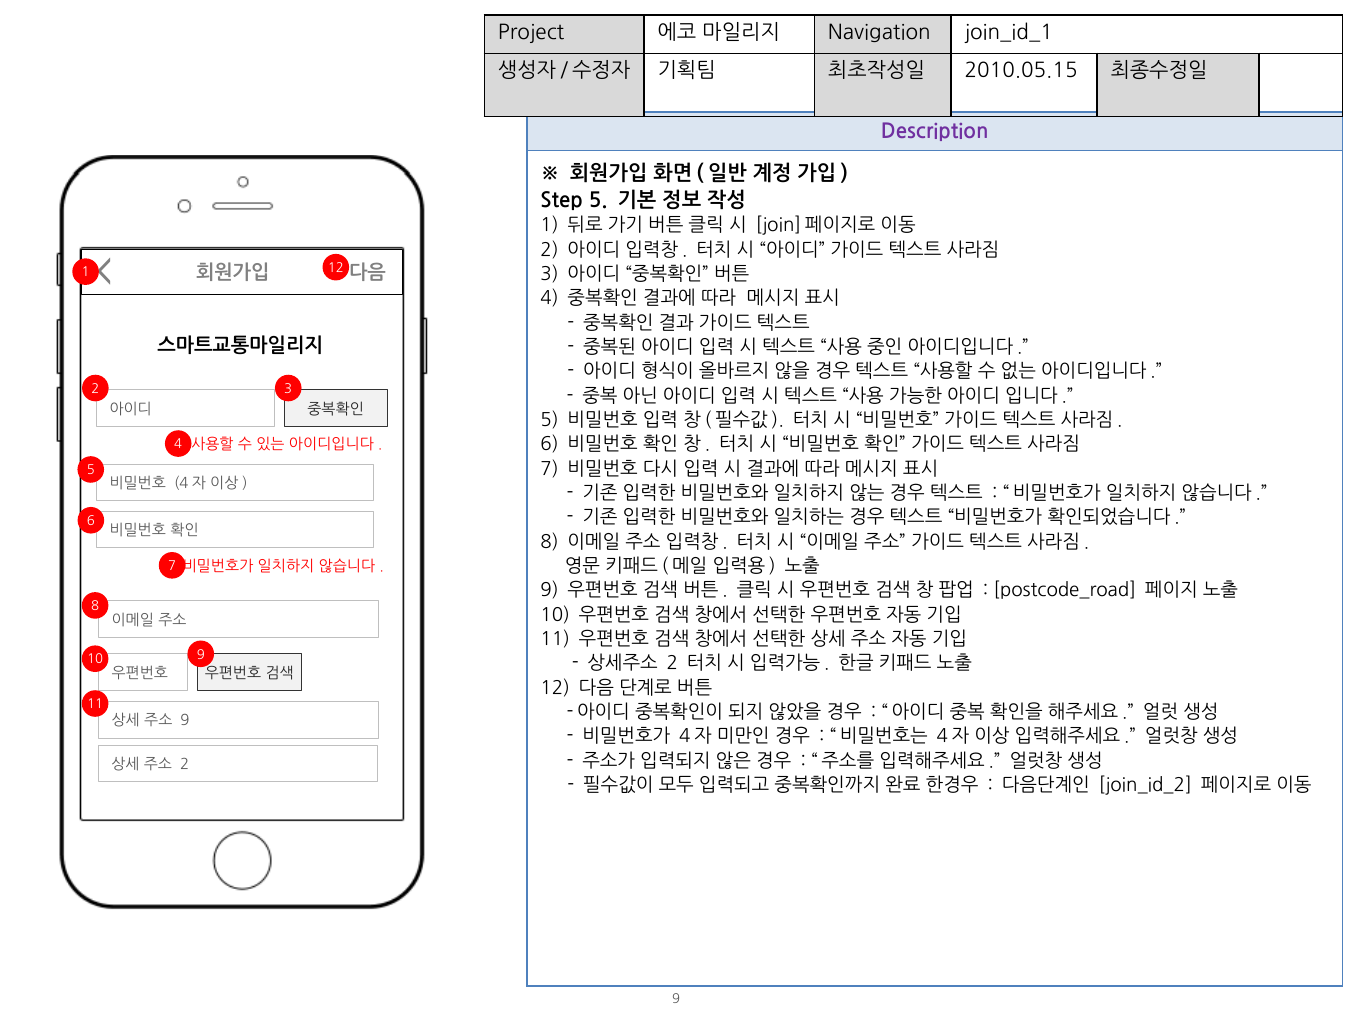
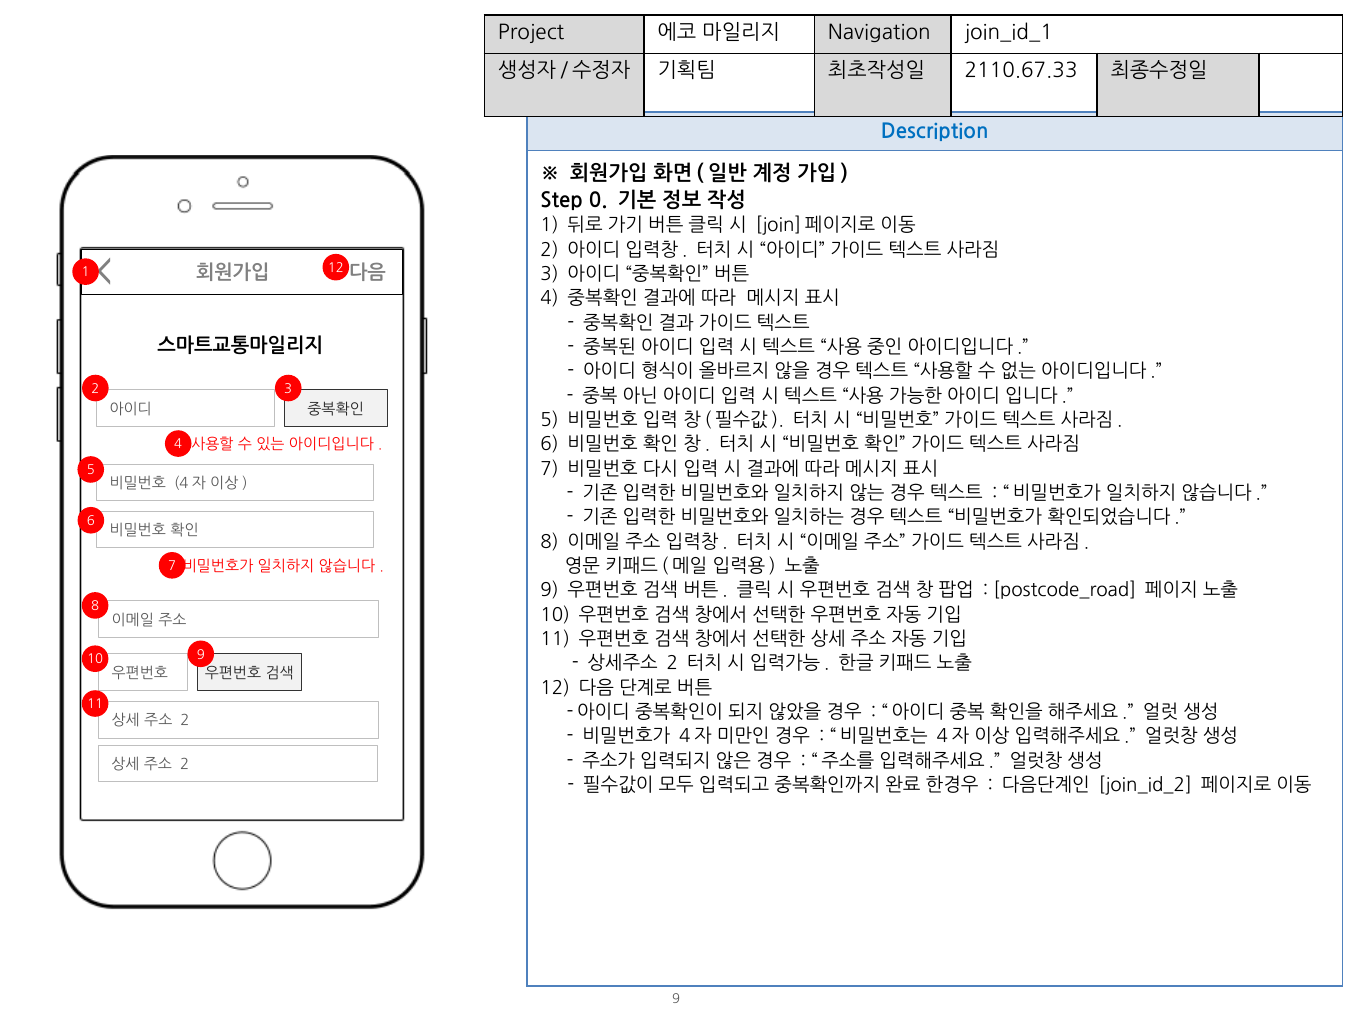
2010.05.15: 2010.05.15 -> 2110.67.33
Description colour: purple -> blue
Step 5: 5 -> 0
9 at (185, 721): 9 -> 2
